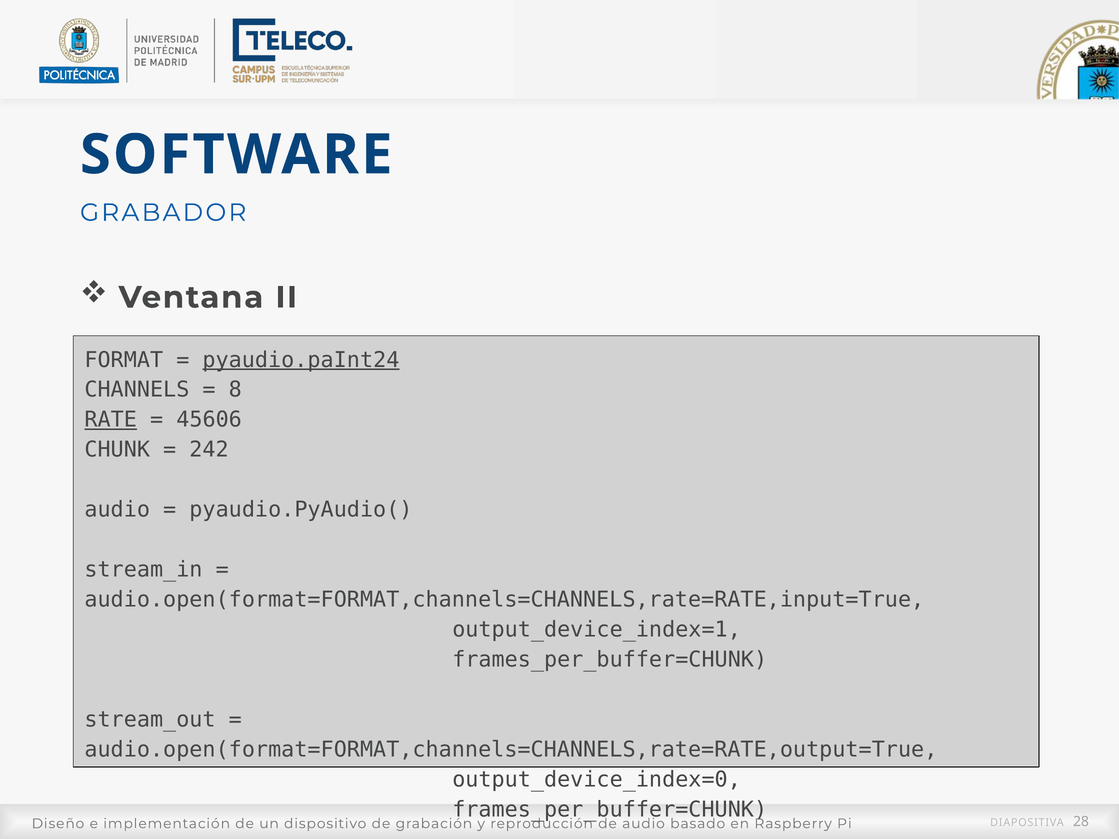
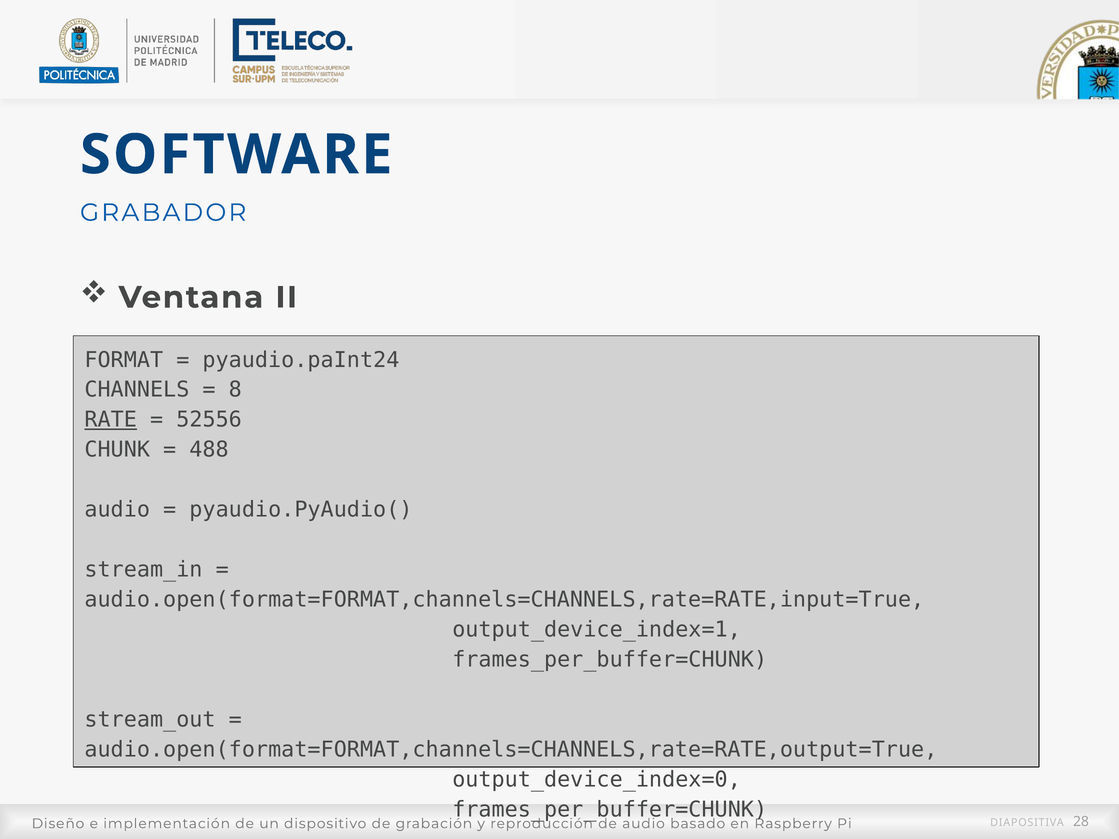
pyaudio.paInt24 underline: present -> none
45606: 45606 -> 52556
242: 242 -> 488
